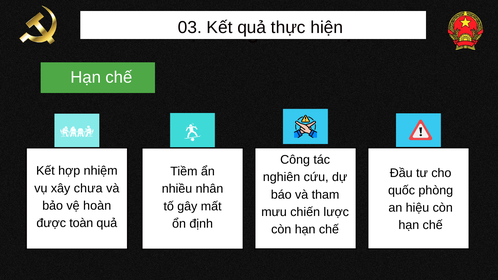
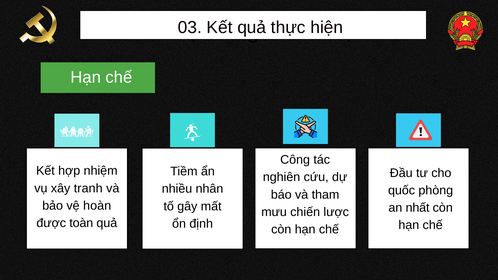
chưa: chưa -> tranh
hiệu: hiệu -> nhất
